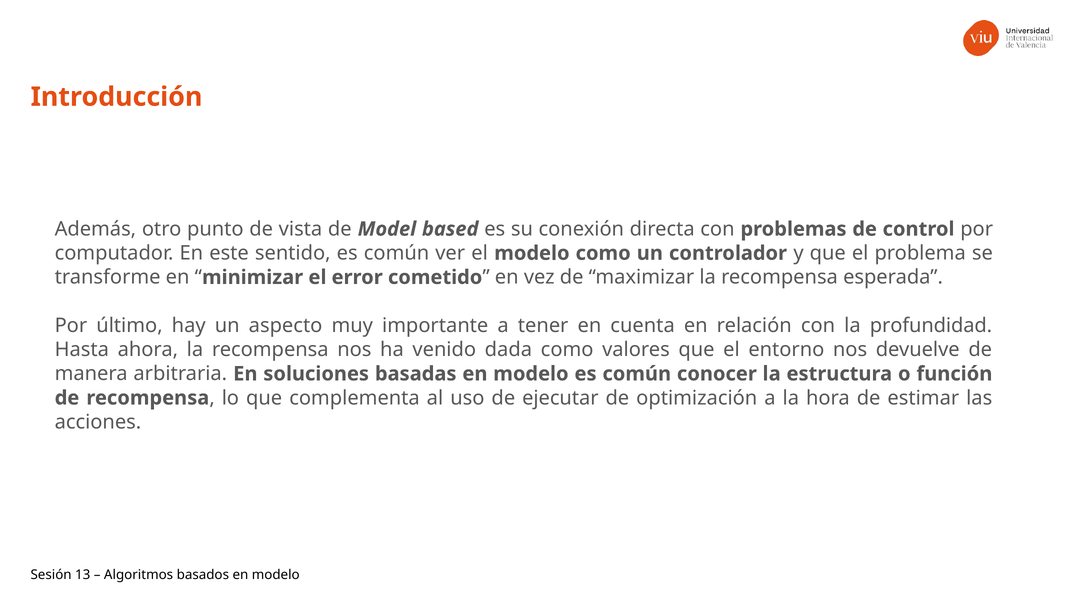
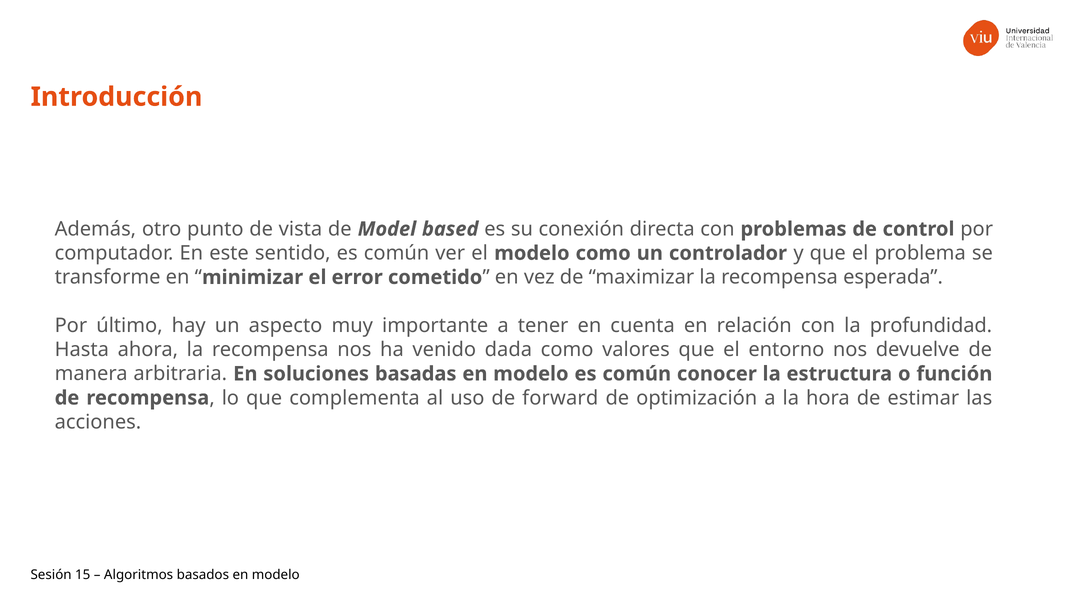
ejecutar: ejecutar -> forward
13: 13 -> 15
